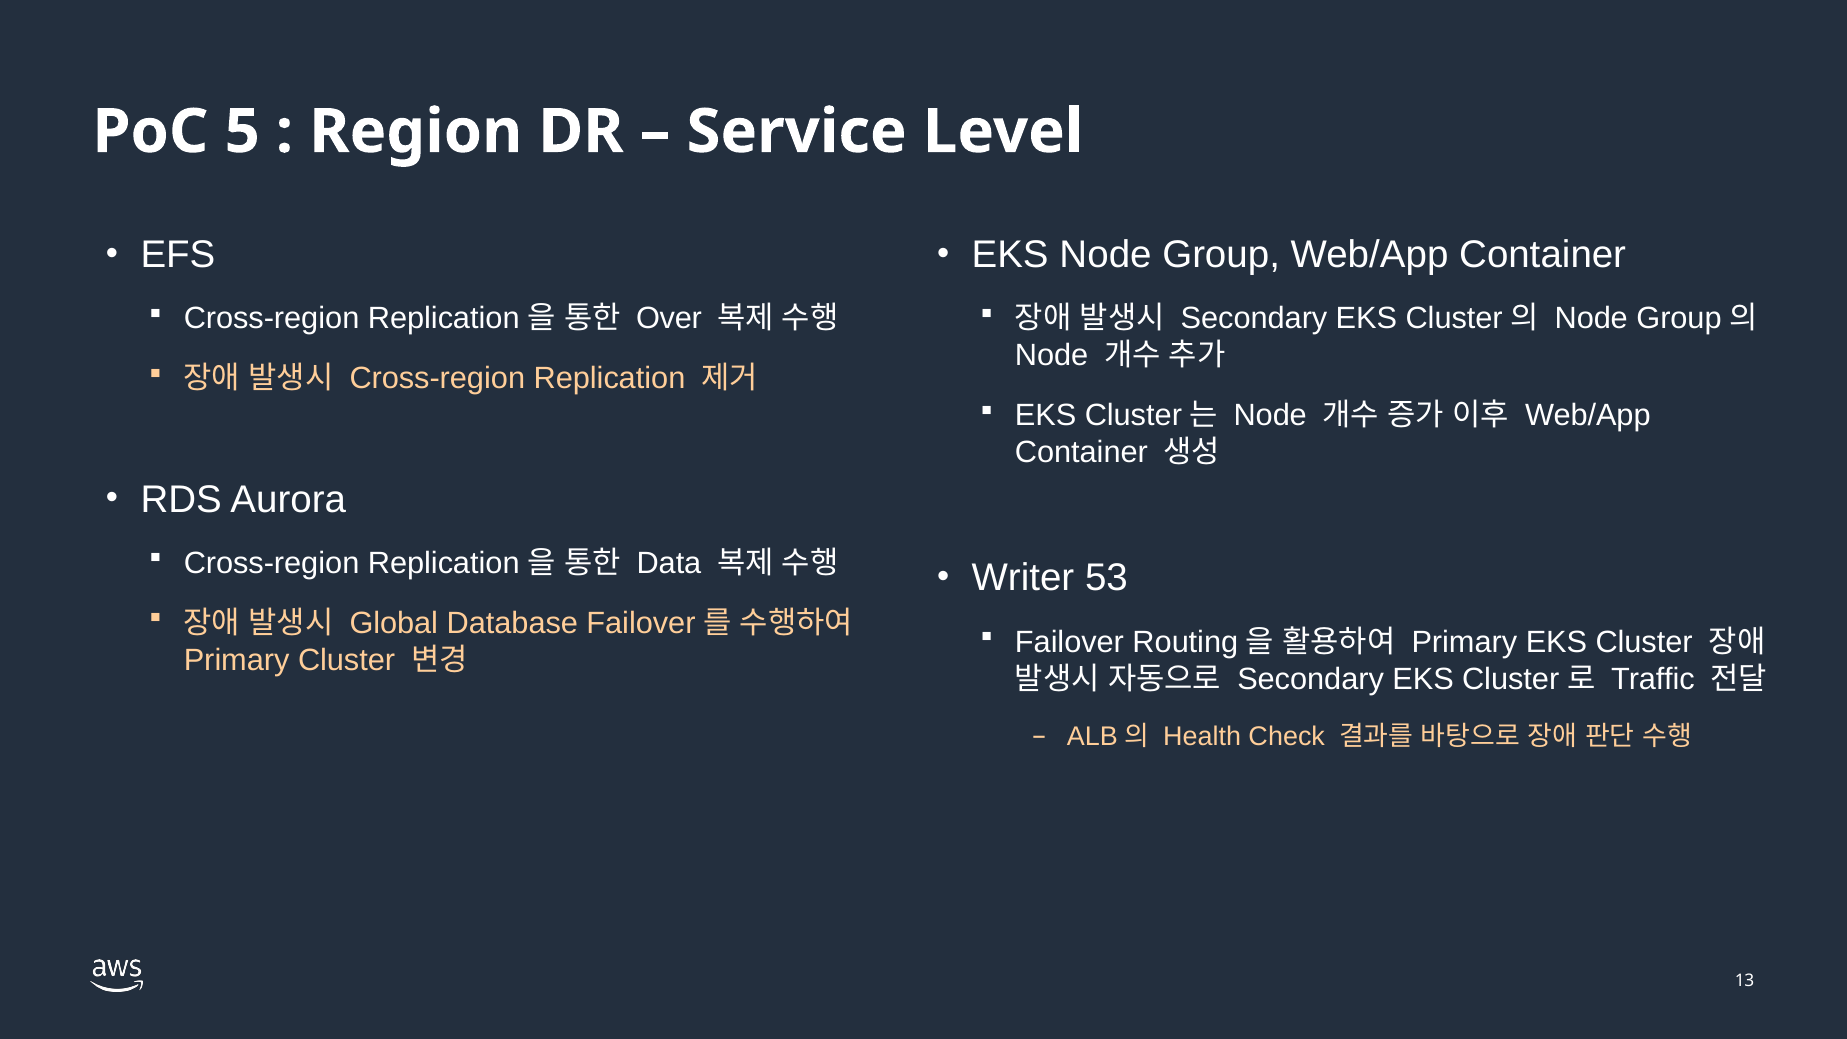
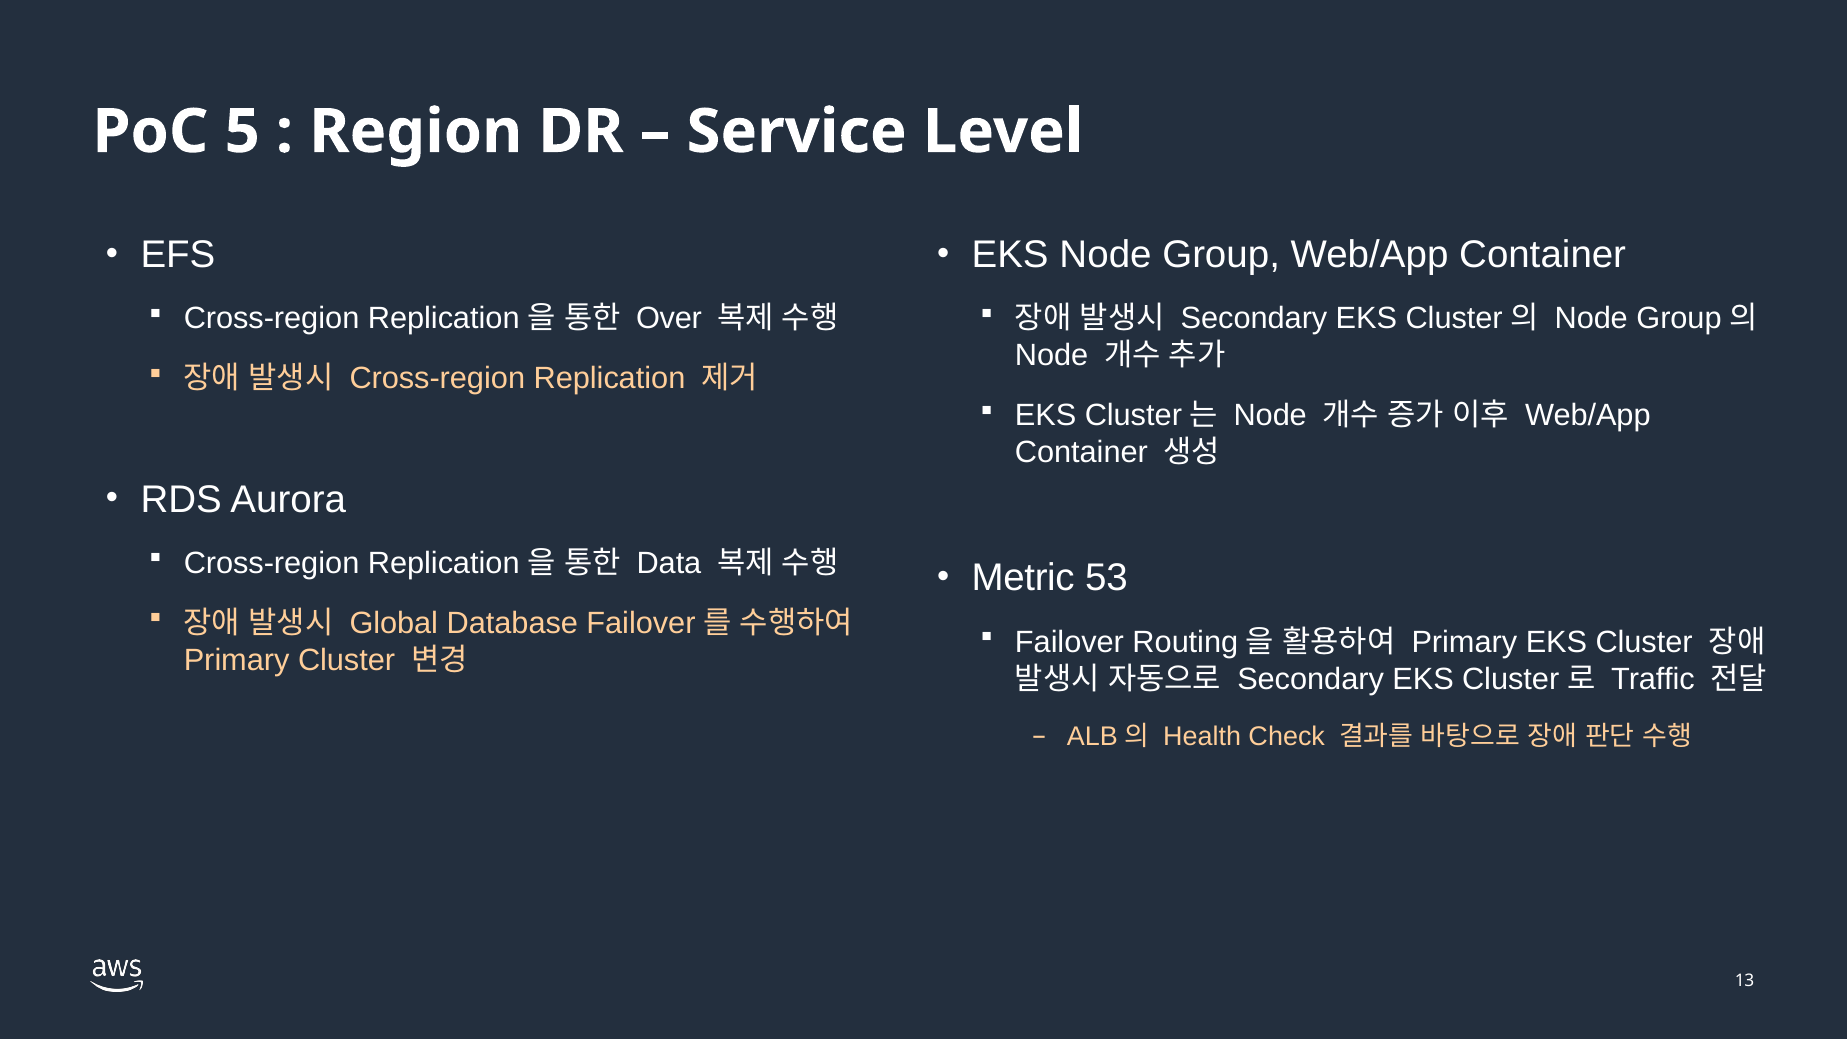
Writer: Writer -> Metric
